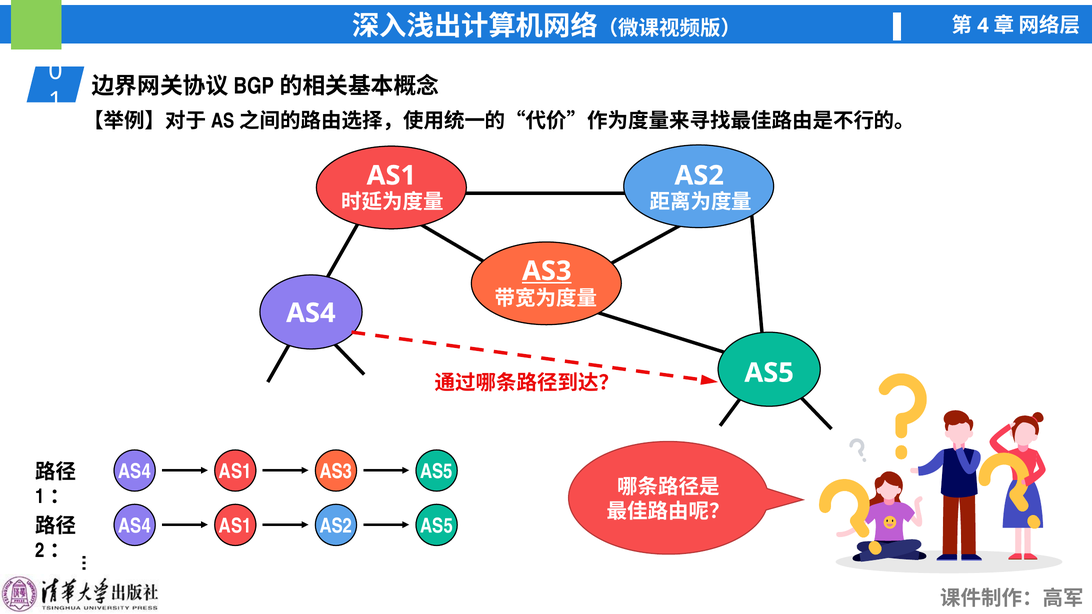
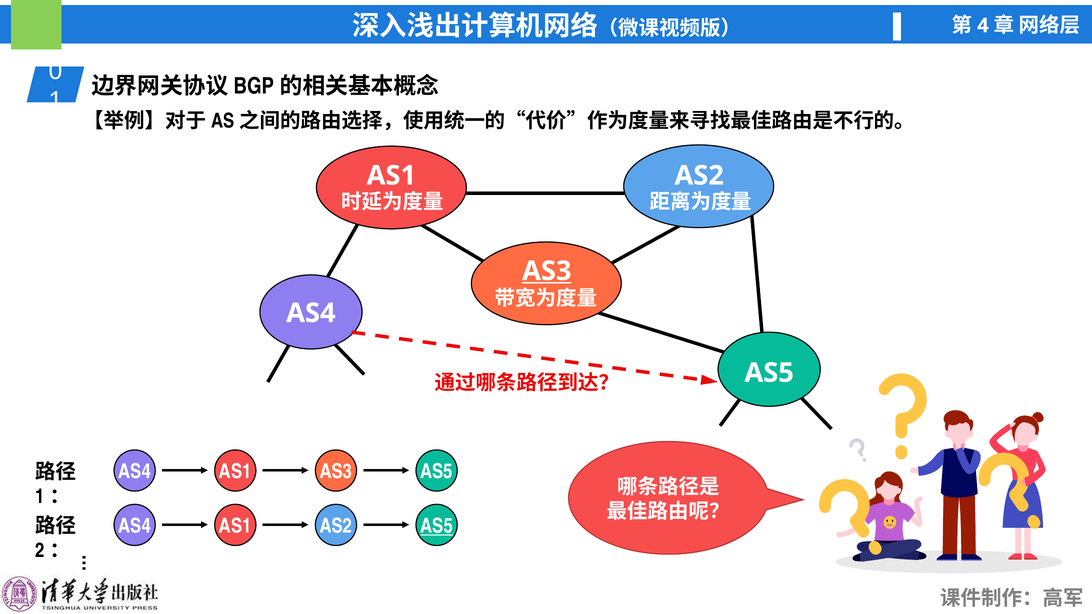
AS5 at (437, 526) underline: none -> present
